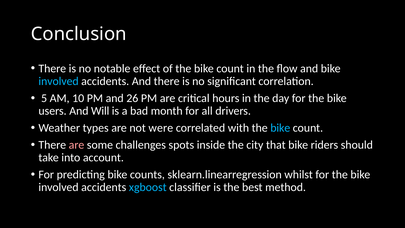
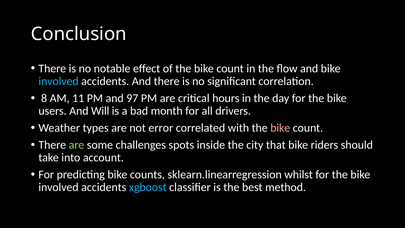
5: 5 -> 8
10: 10 -> 11
26: 26 -> 97
were: were -> error
bike at (280, 128) colour: light blue -> pink
are at (77, 145) colour: pink -> light green
